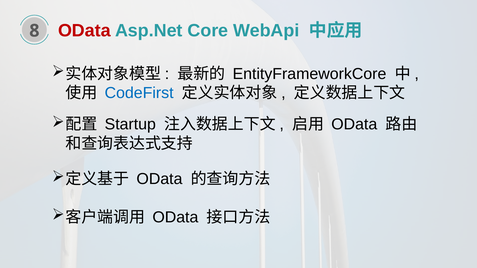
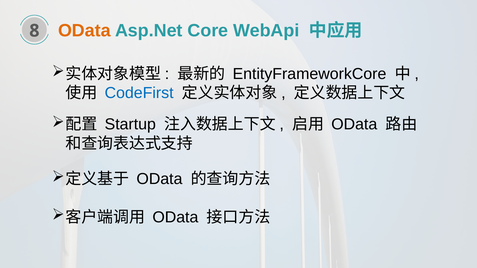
OData at (84, 31) colour: red -> orange
